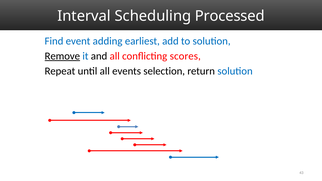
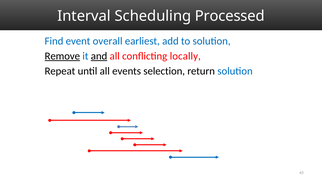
adding: adding -> overall
and underline: none -> present
scores: scores -> locally
